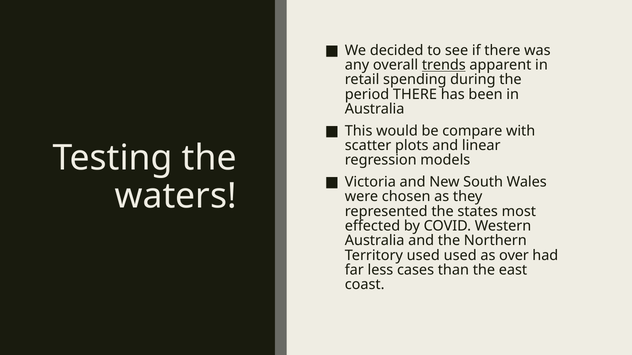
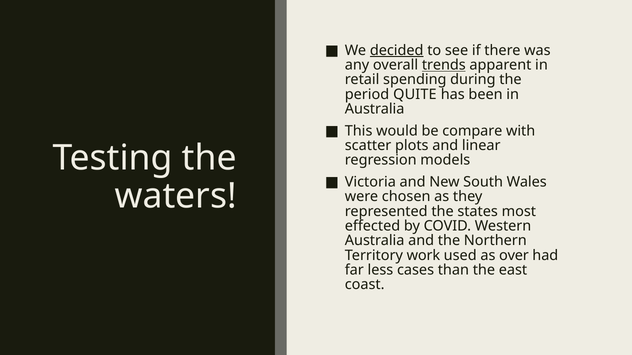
decided underline: none -> present
period THERE: THERE -> QUITE
Territory used: used -> work
